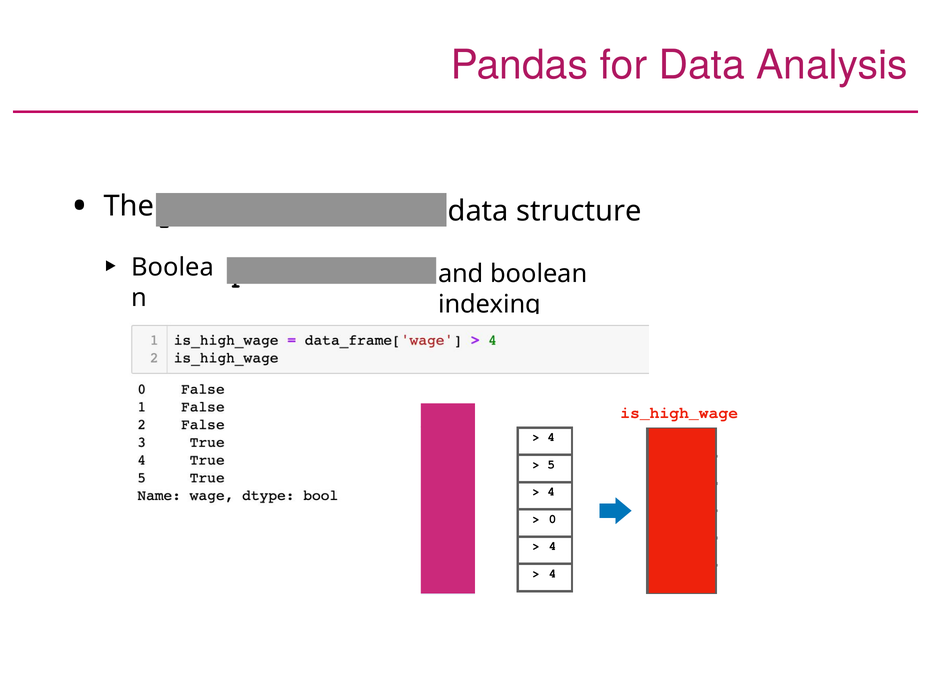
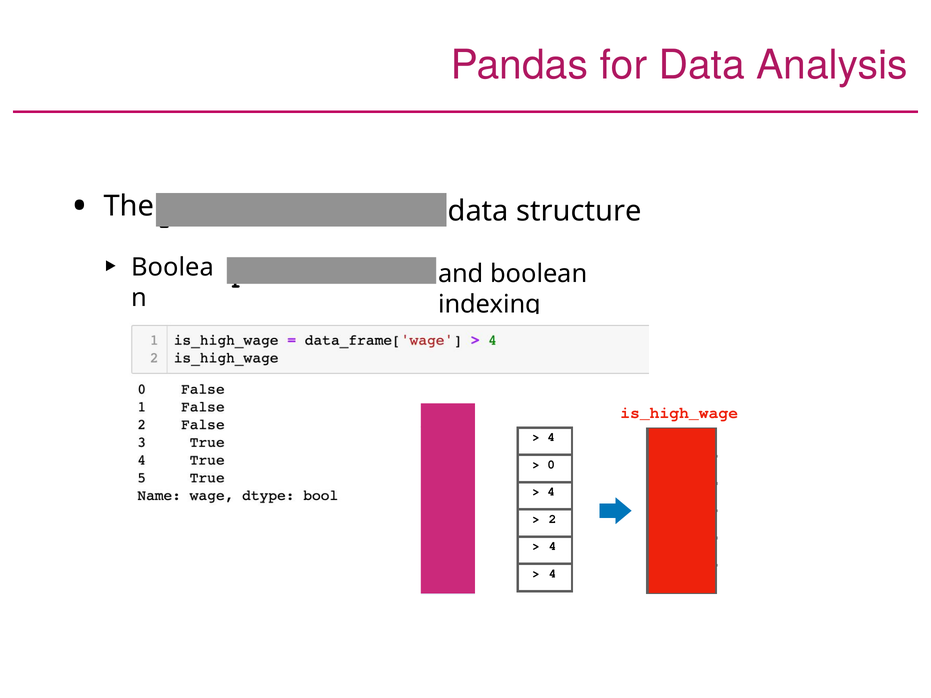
5: 5 -> 0
0: 0 -> 2
